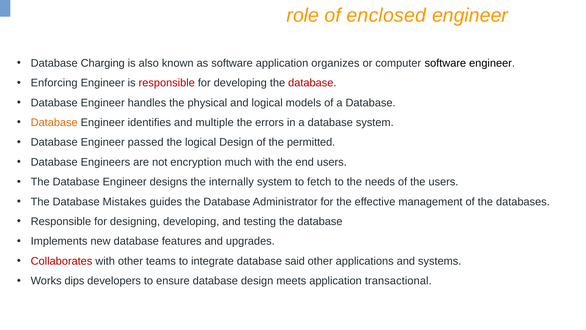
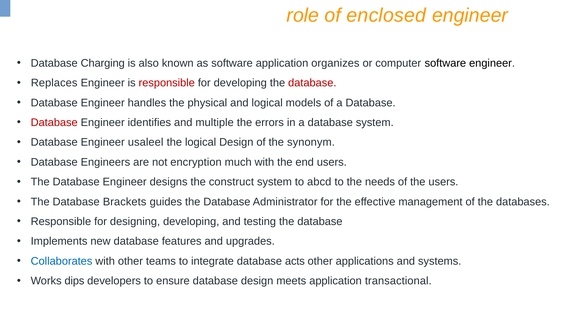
Enforcing: Enforcing -> Replaces
Database at (54, 122) colour: orange -> red
passed: passed -> usaleel
permitted: permitted -> synonym
internally: internally -> construct
fetch: fetch -> abcd
Mistakes: Mistakes -> Brackets
Collaborates colour: red -> blue
said: said -> acts
